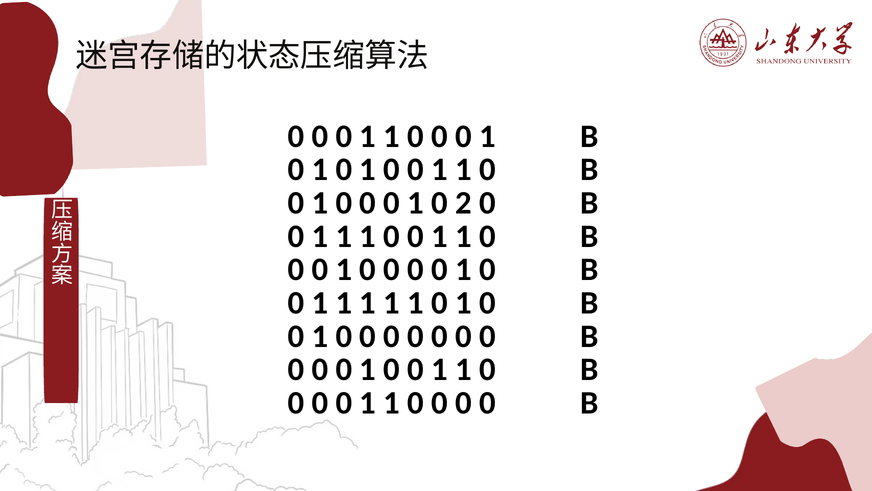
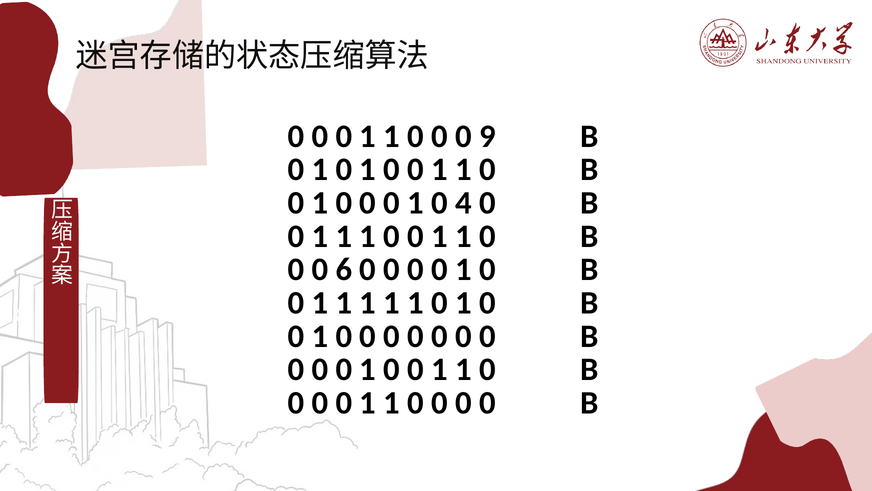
1 at (487, 136): 1 -> 9
2: 2 -> 4
1 at (344, 269): 1 -> 6
